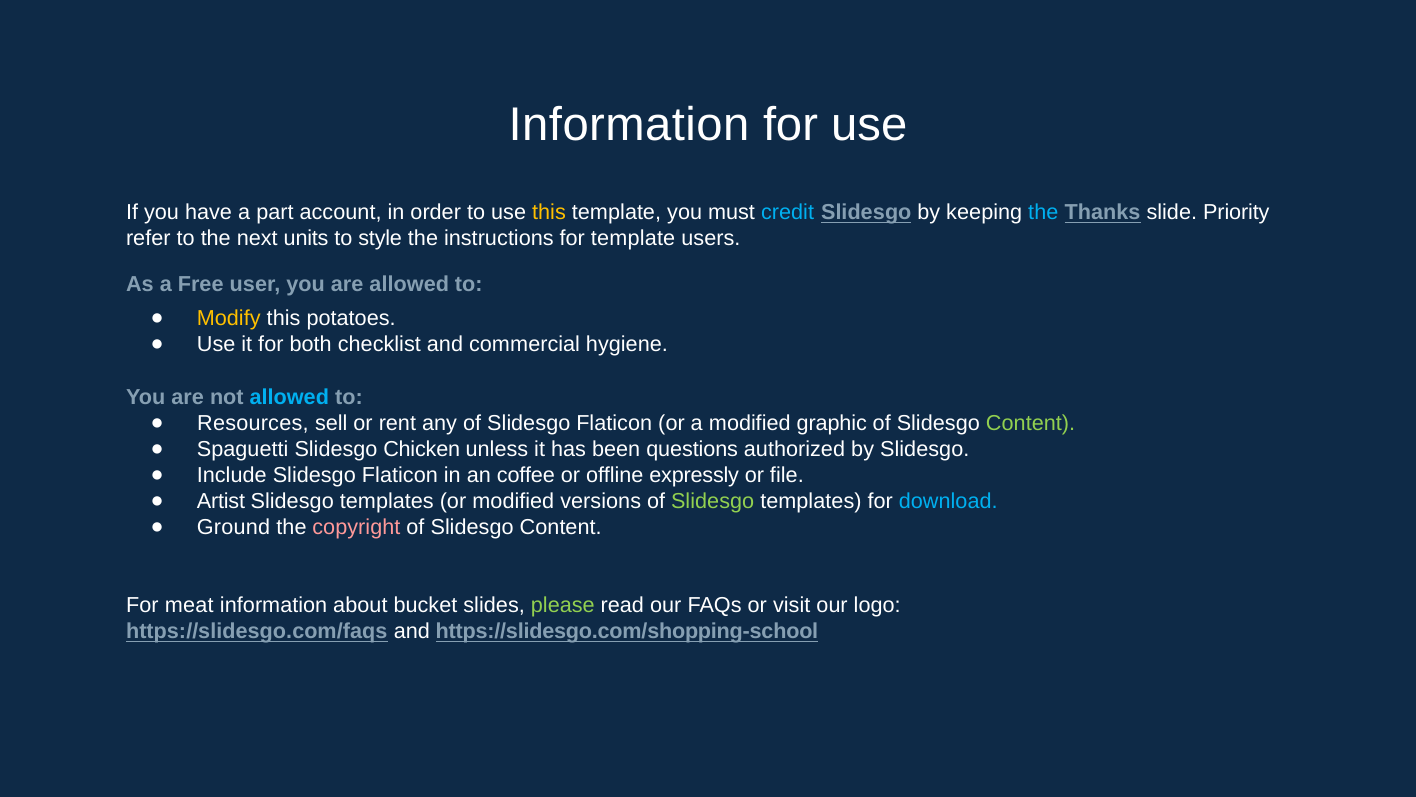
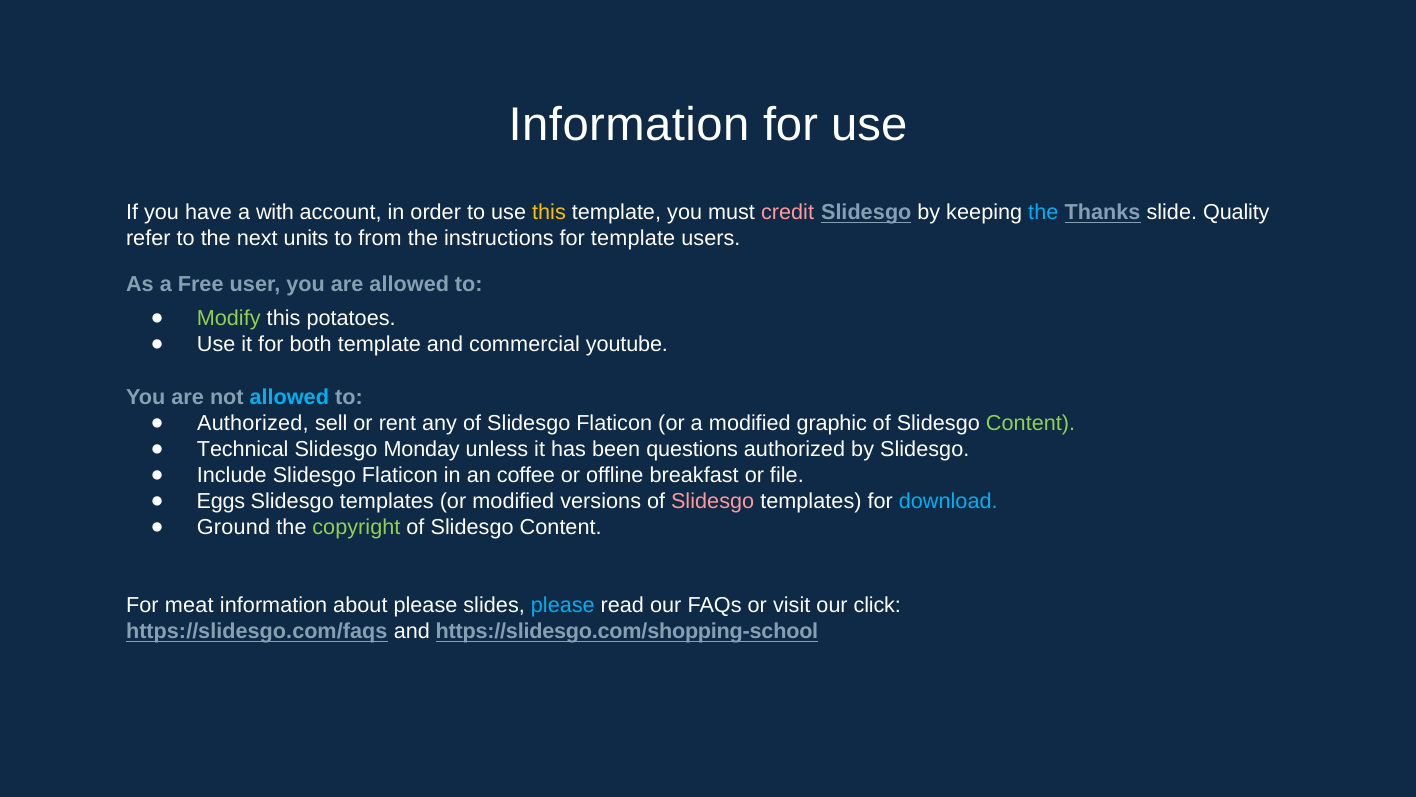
part: part -> with
credit colour: light blue -> pink
Priority: Priority -> Quality
style: style -> from
Modify colour: yellow -> light green
both checklist: checklist -> template
hygiene: hygiene -> youtube
Resources at (253, 424): Resources -> Authorized
Spaguetti: Spaguetti -> Technical
Chicken: Chicken -> Monday
expressly: expressly -> breakfast
Artist: Artist -> Eggs
Slidesgo at (713, 501) colour: light green -> pink
copyright colour: pink -> light green
about bucket: bucket -> please
please at (563, 605) colour: light green -> light blue
logo: logo -> click
